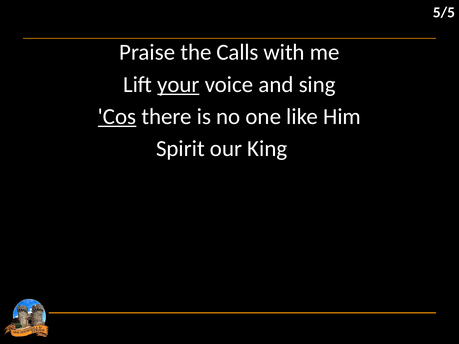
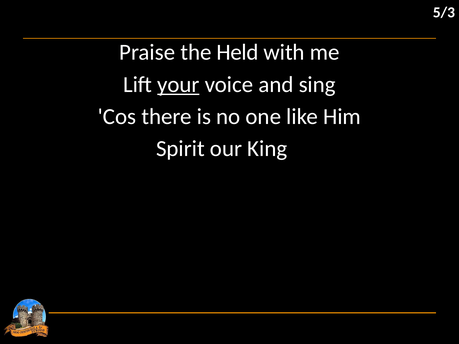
5/5: 5/5 -> 5/3
Calls: Calls -> Held
Cos underline: present -> none
